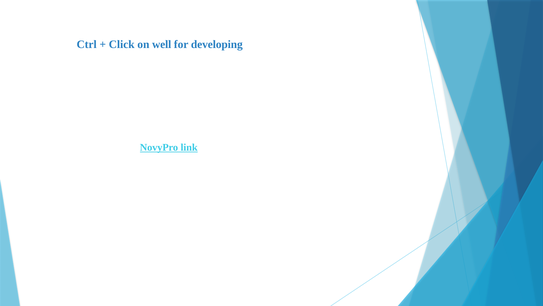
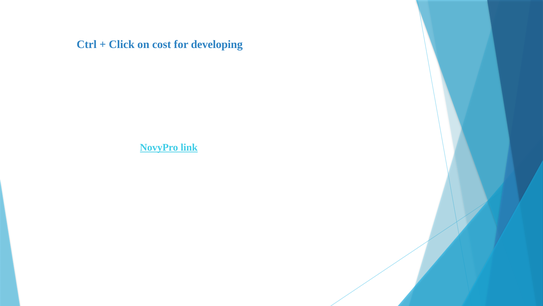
well: well -> cost
